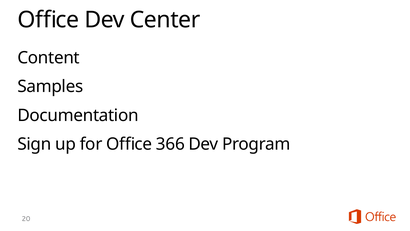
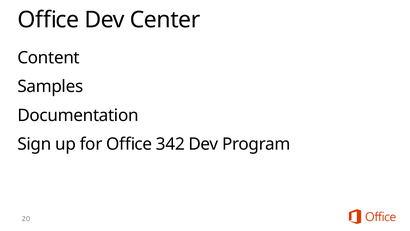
366: 366 -> 342
